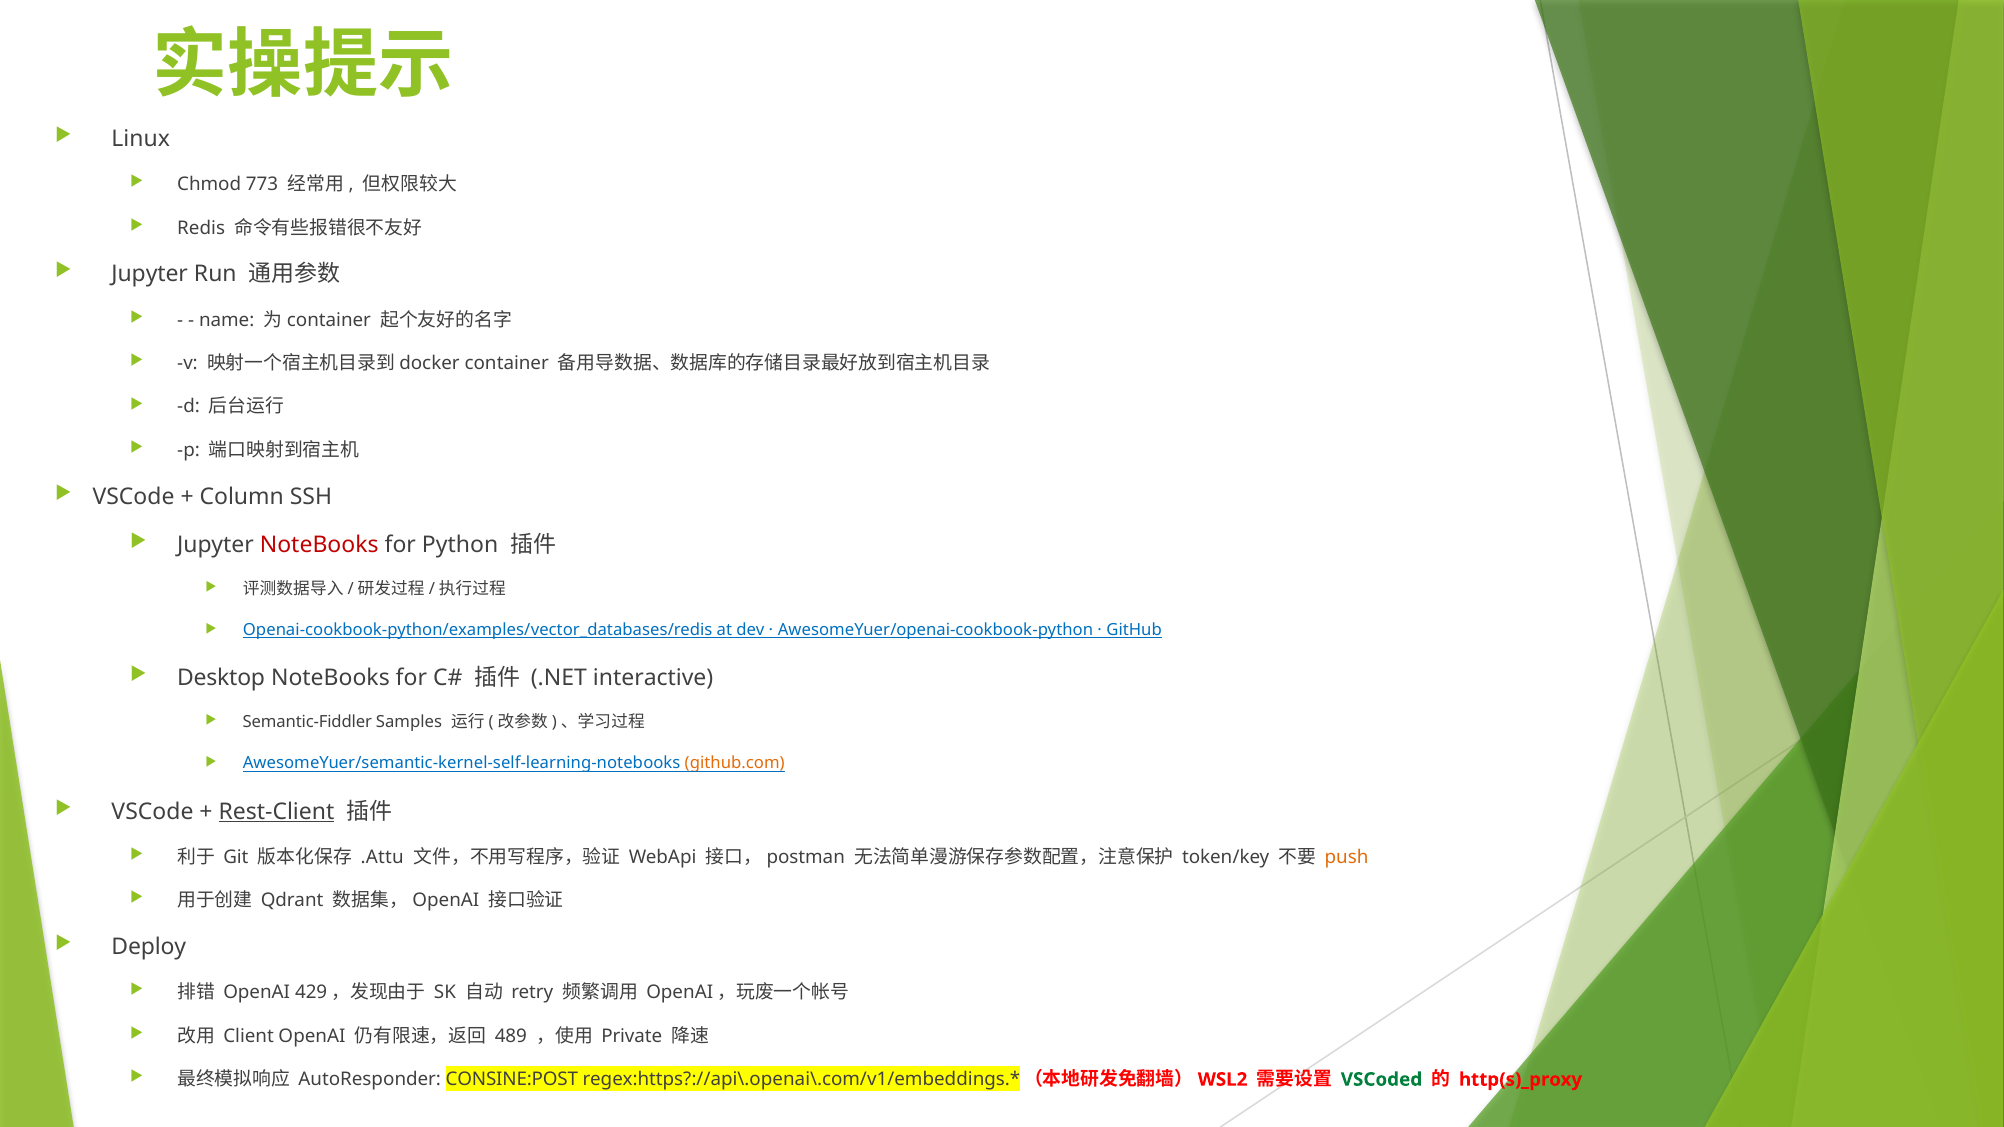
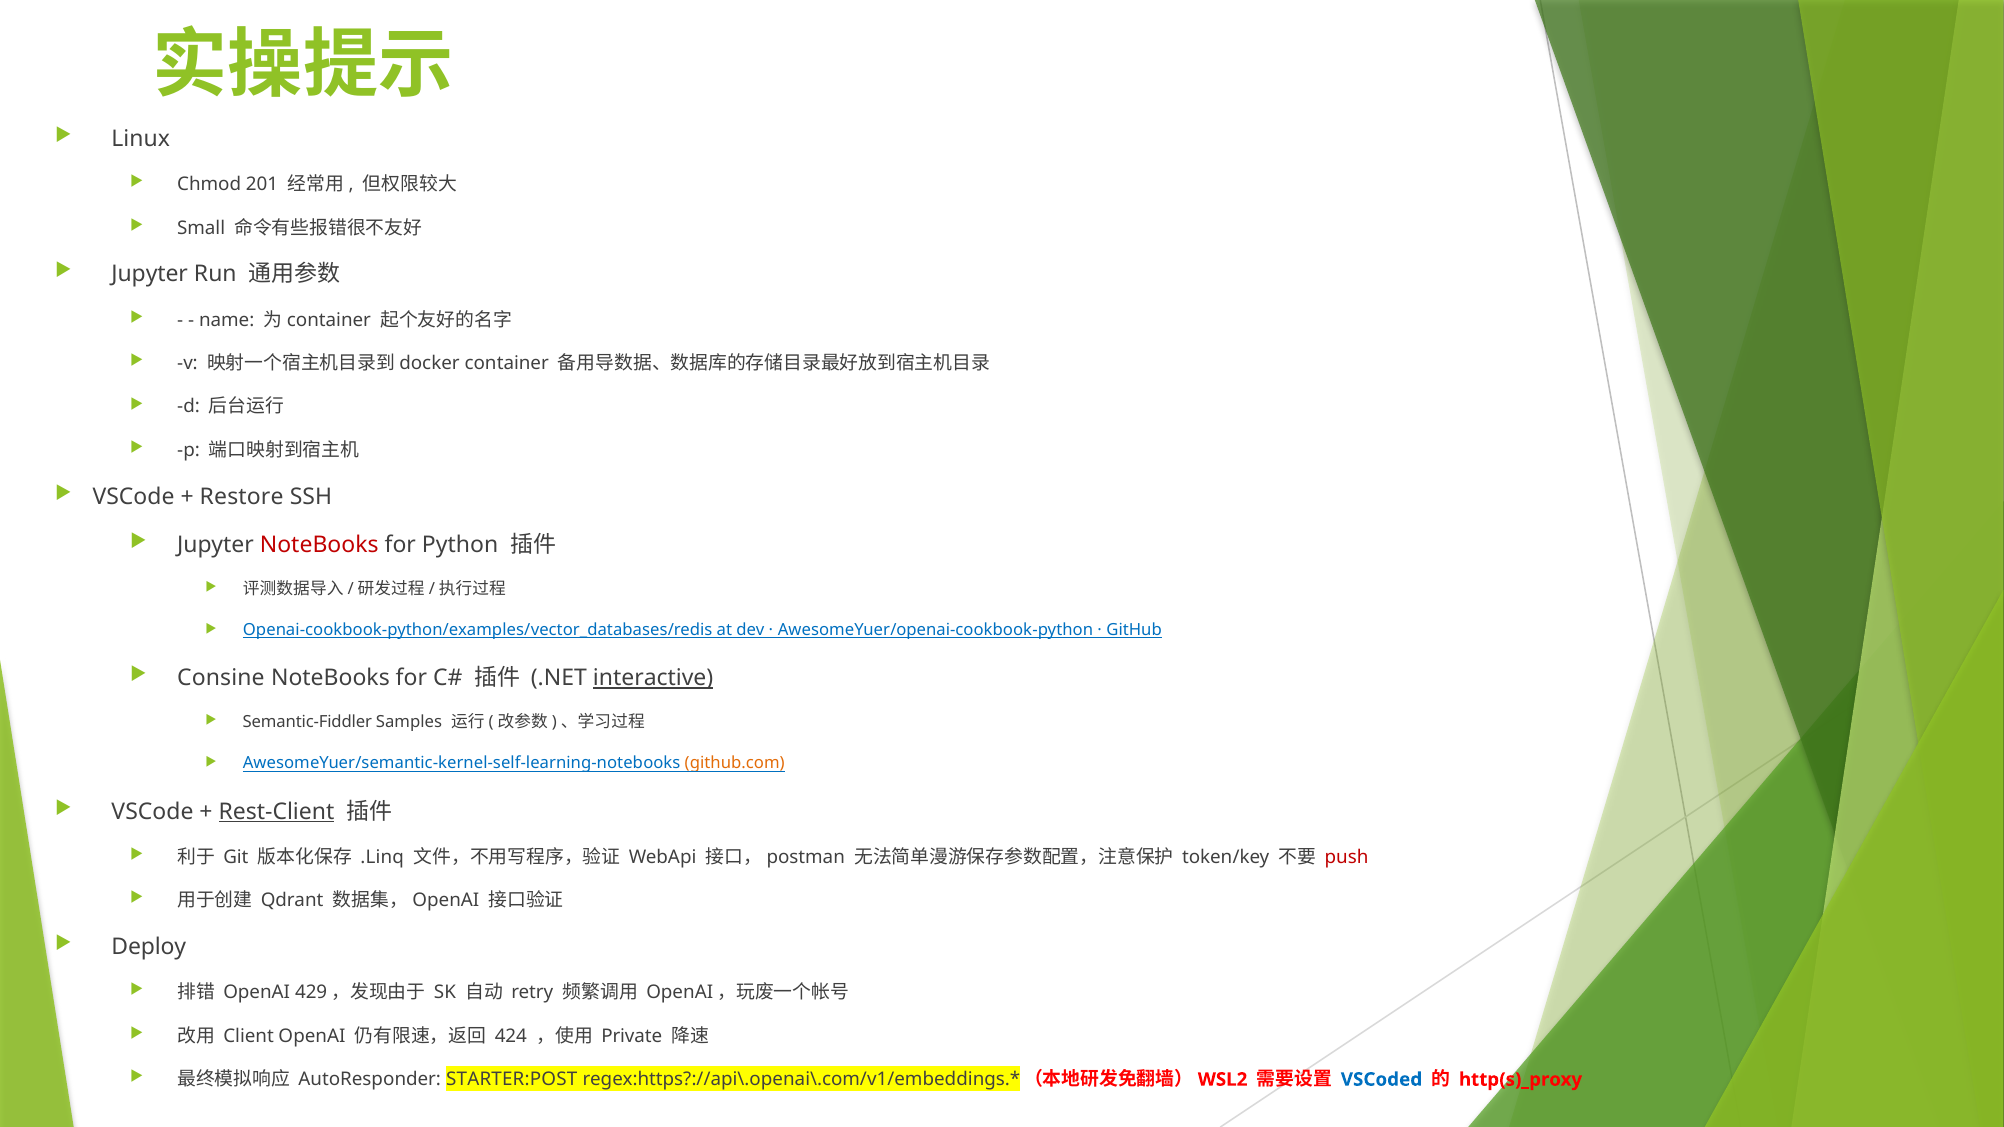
773: 773 -> 201
Redis: Redis -> Small
Column: Column -> Restore
Desktop: Desktop -> Consine
interactive underline: none -> present
.Attu: .Attu -> .Linq
push colour: orange -> red
489: 489 -> 424
CONSINE:POST: CONSINE:POST -> STARTER:POST
VSCoded colour: green -> blue
